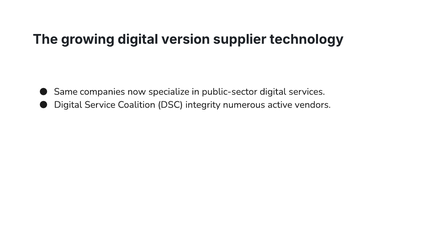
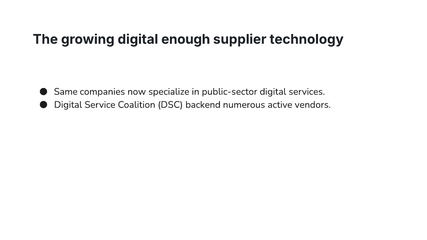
version: version -> enough
integrity: integrity -> backend
